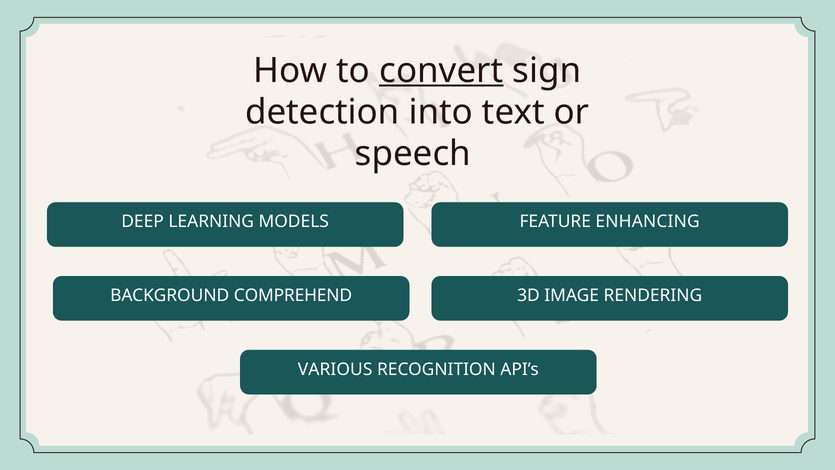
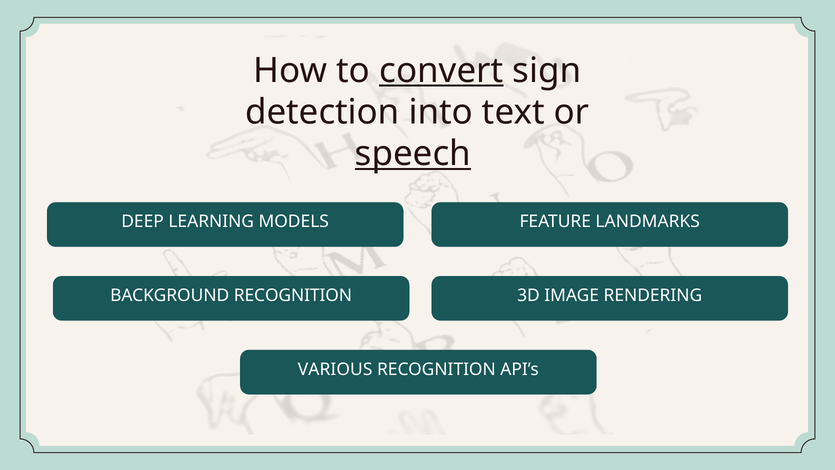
speech underline: none -> present
ENHANCING: ENHANCING -> LANDMARKS
BACKGROUND COMPREHEND: COMPREHEND -> RECOGNITION
